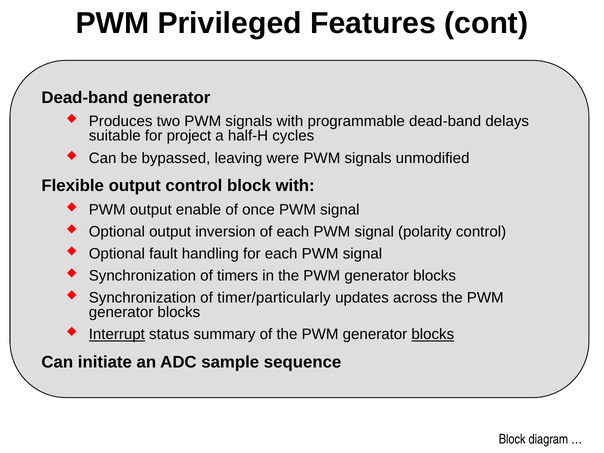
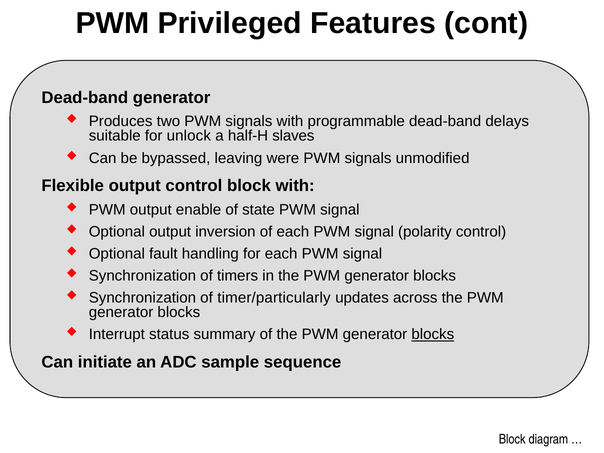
project: project -> unlock
cycles: cycles -> slaves
once: once -> state
Interrupt underline: present -> none
